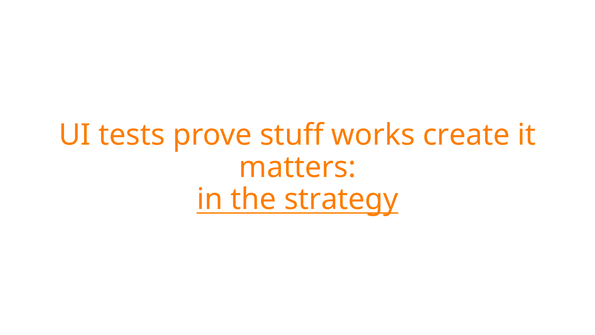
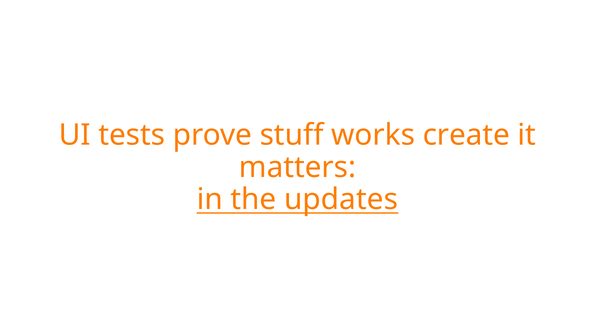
strategy: strategy -> updates
